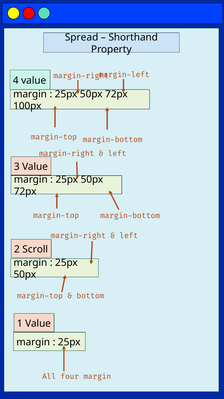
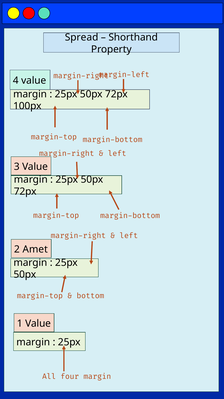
Scroll: Scroll -> Amet
